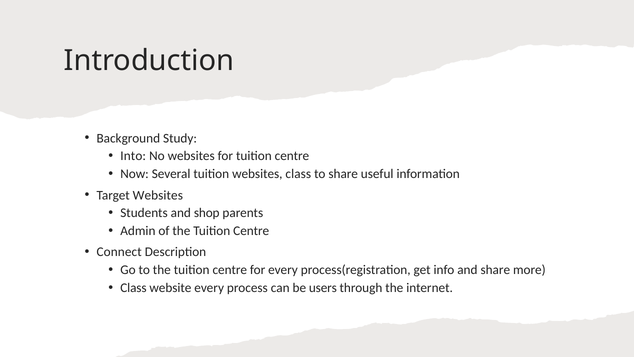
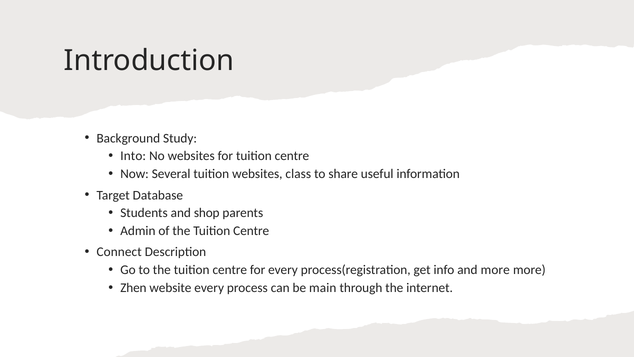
Target Websites: Websites -> Database
and share: share -> more
Class at (133, 288): Class -> Zhen
users: users -> main
